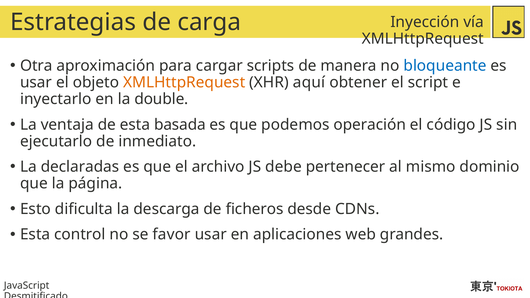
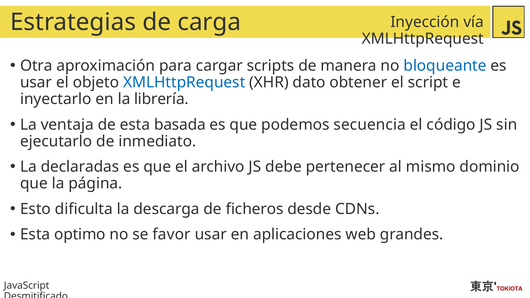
XMLHttpRequest at (184, 82) colour: orange -> blue
aquí: aquí -> dato
double: double -> librería
operación: operación -> secuencia
control: control -> optimo
